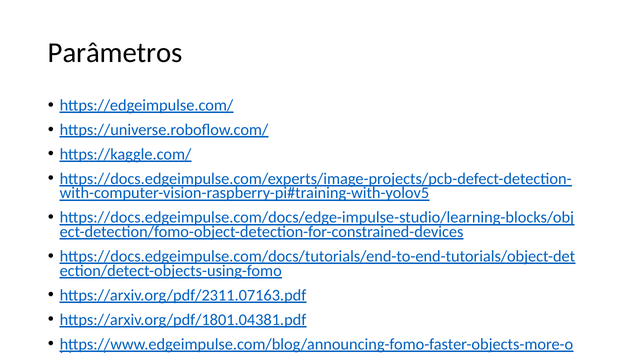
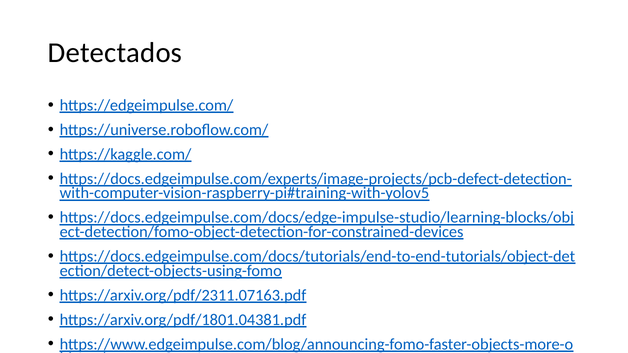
Parâmetros: Parâmetros -> Detectados
